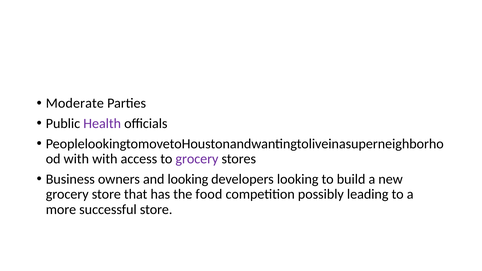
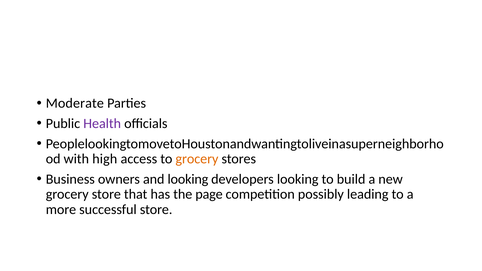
with with: with -> high
grocery at (197, 159) colour: purple -> orange
food: food -> page
